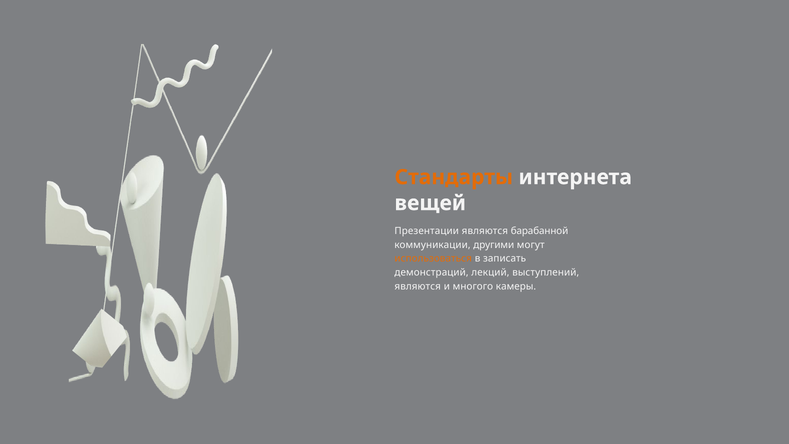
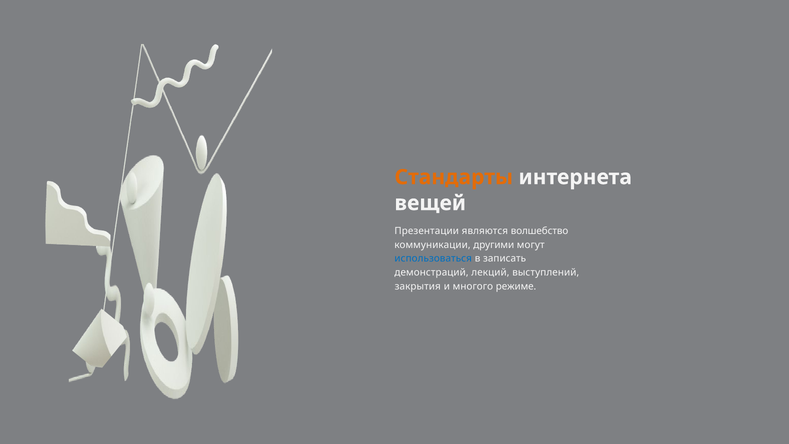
барабанной: барабанной -> волшебство
использоваться colour: orange -> blue
являются at (418, 286): являются -> закрытия
камеры: камеры -> режиме
